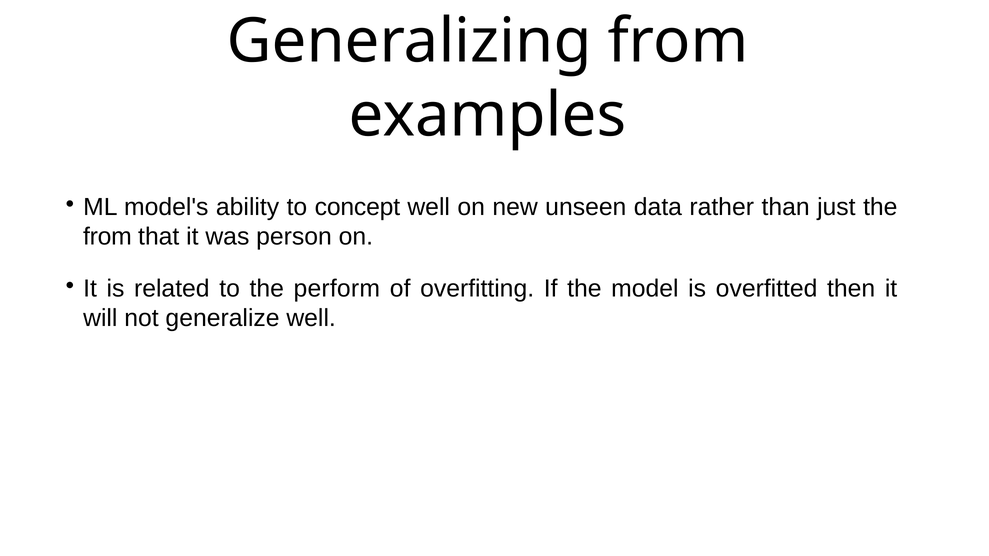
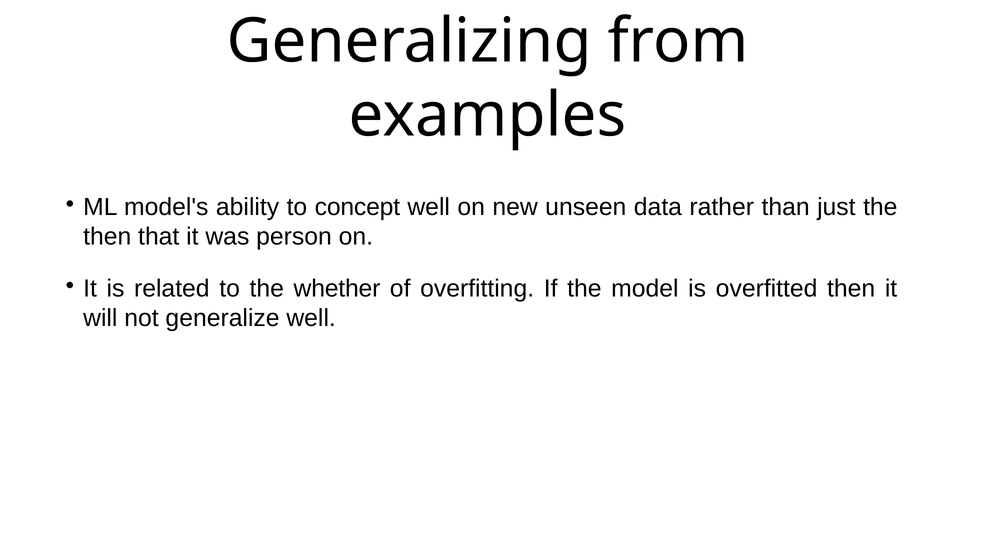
from at (107, 237): from -> then
perform: perform -> whether
